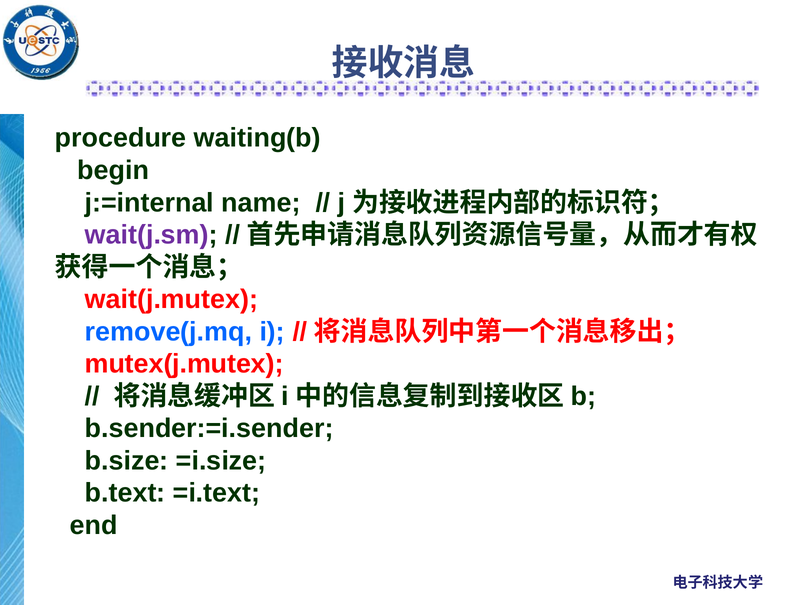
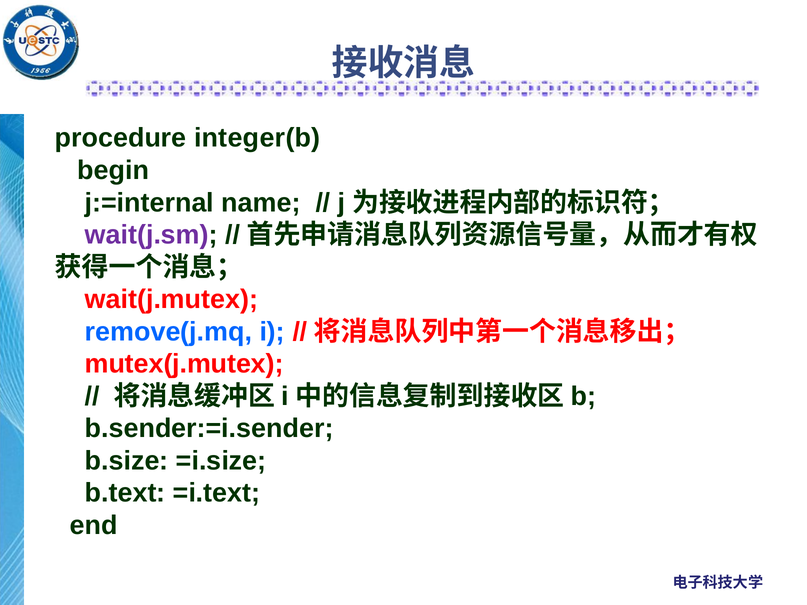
waiting(b: waiting(b -> integer(b
